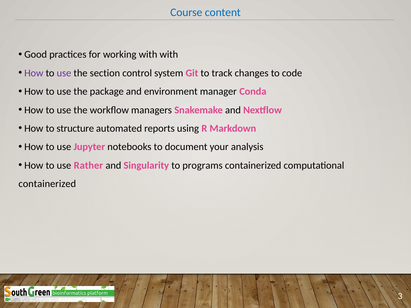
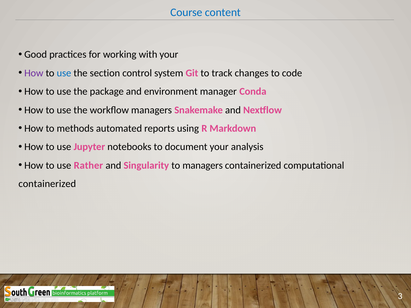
with with: with -> your
use at (64, 73) colour: purple -> blue
structure: structure -> methods
to programs: programs -> managers
